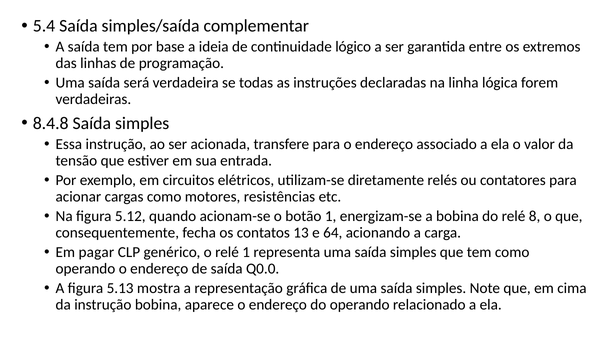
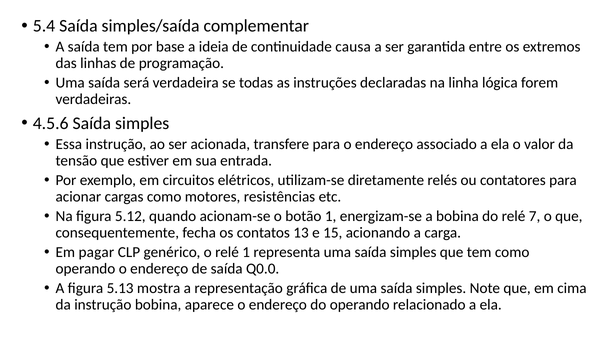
lógico: lógico -> causa
8.4.8: 8.4.8 -> 4.5.6
8: 8 -> 7
64: 64 -> 15
